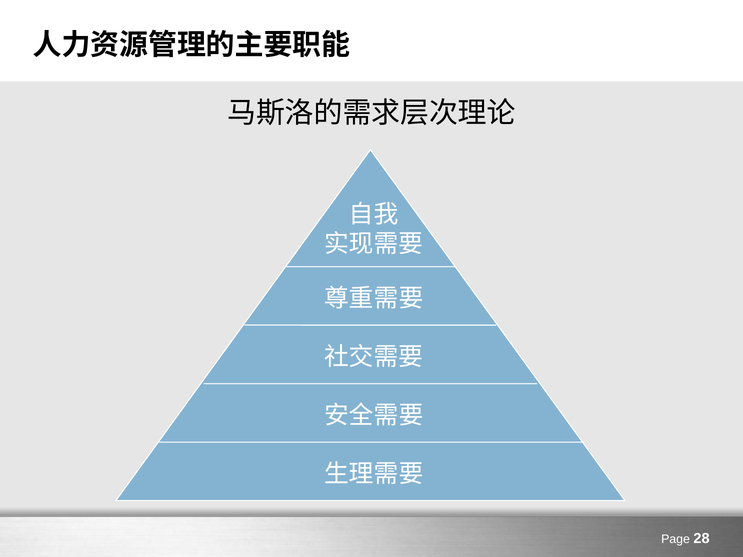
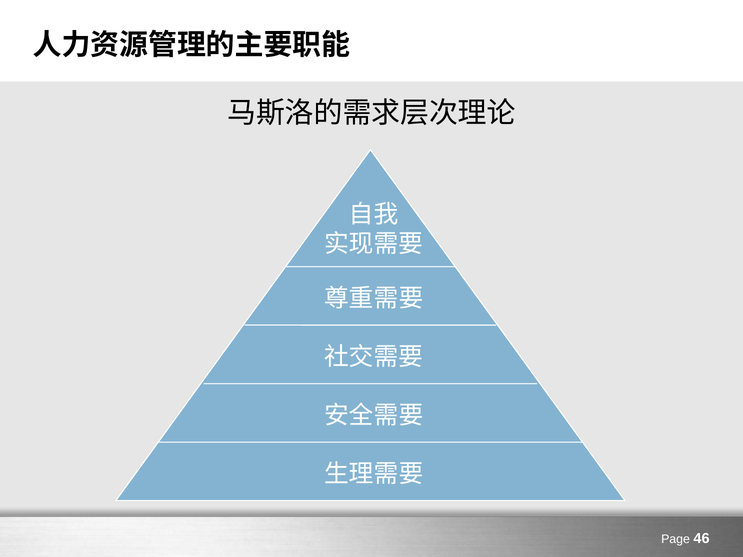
28: 28 -> 46
